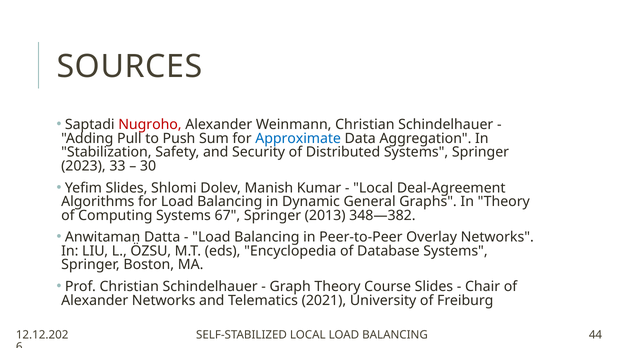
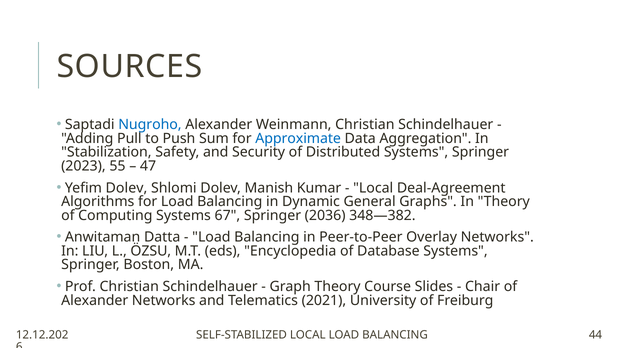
Nugroho colour: red -> blue
33: 33 -> 55
30: 30 -> 47
Yefim Slides: Slides -> Dolev
2013: 2013 -> 2036
